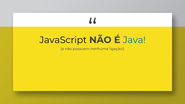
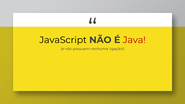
Java colour: blue -> red
